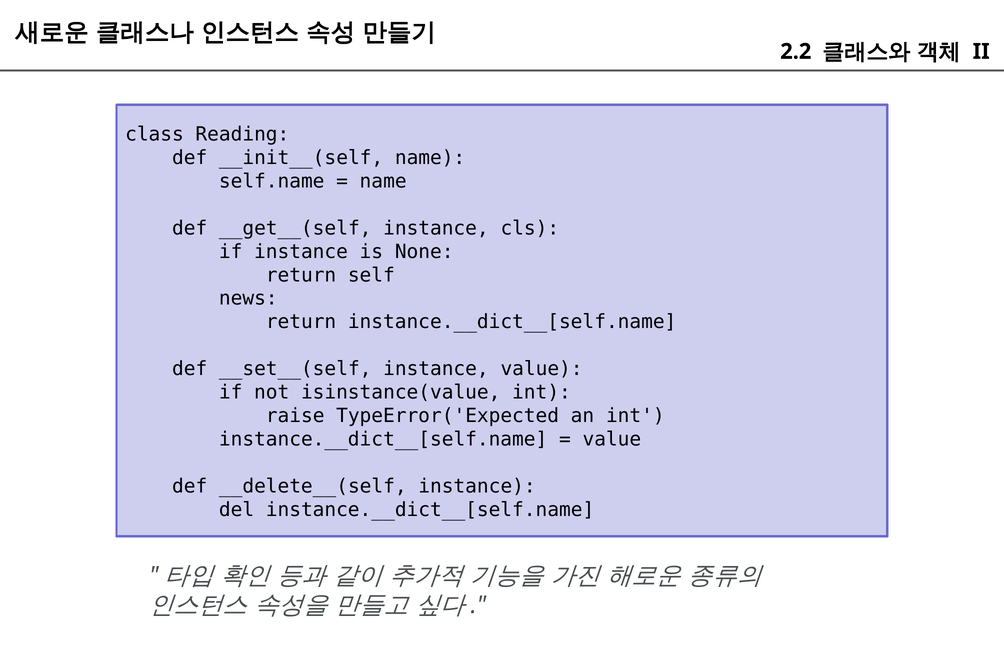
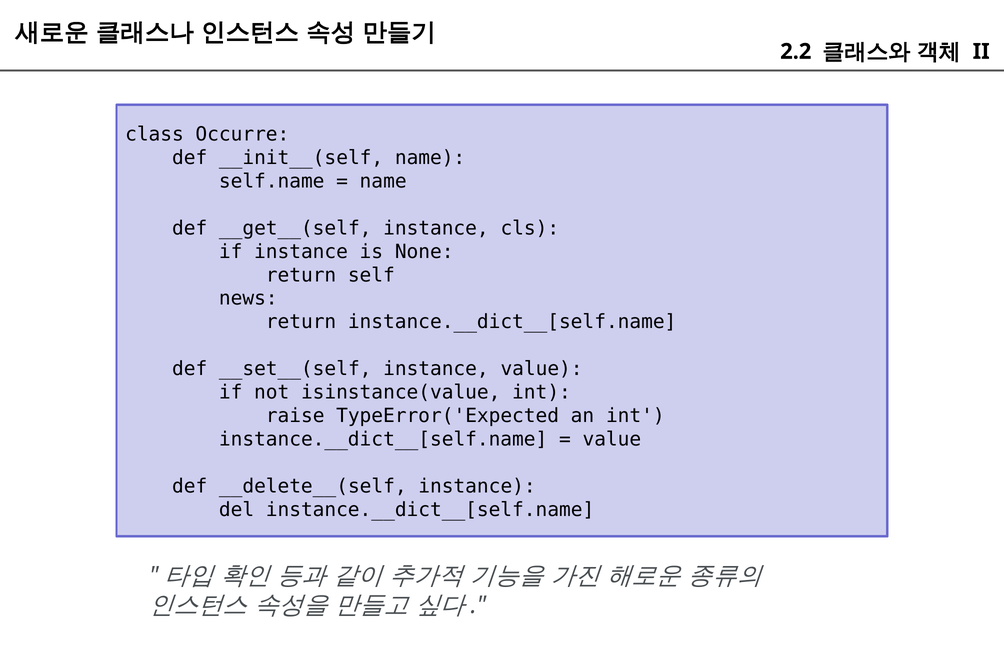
Reading: Reading -> Occurre
